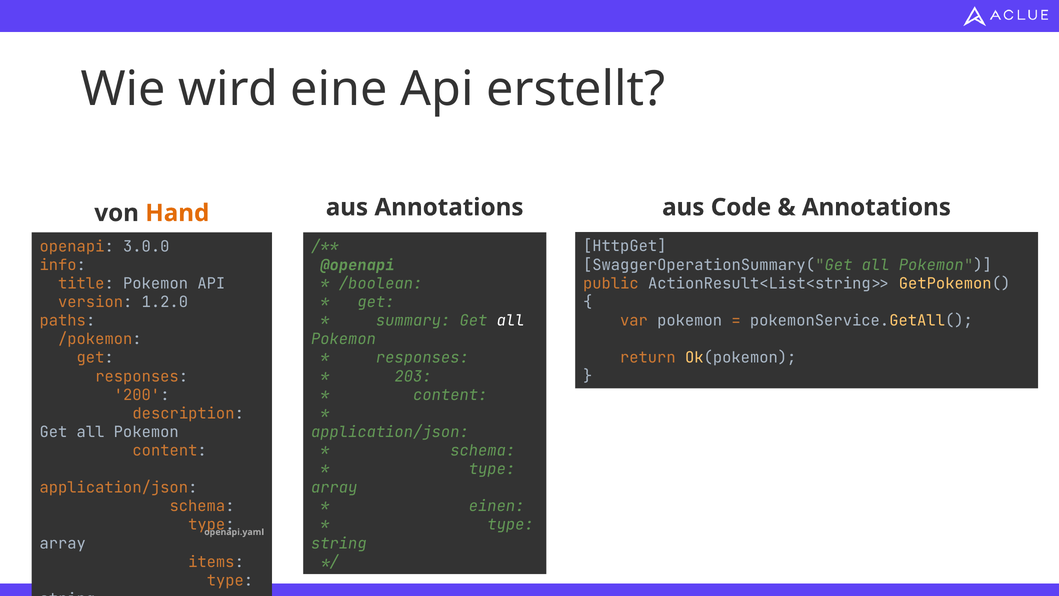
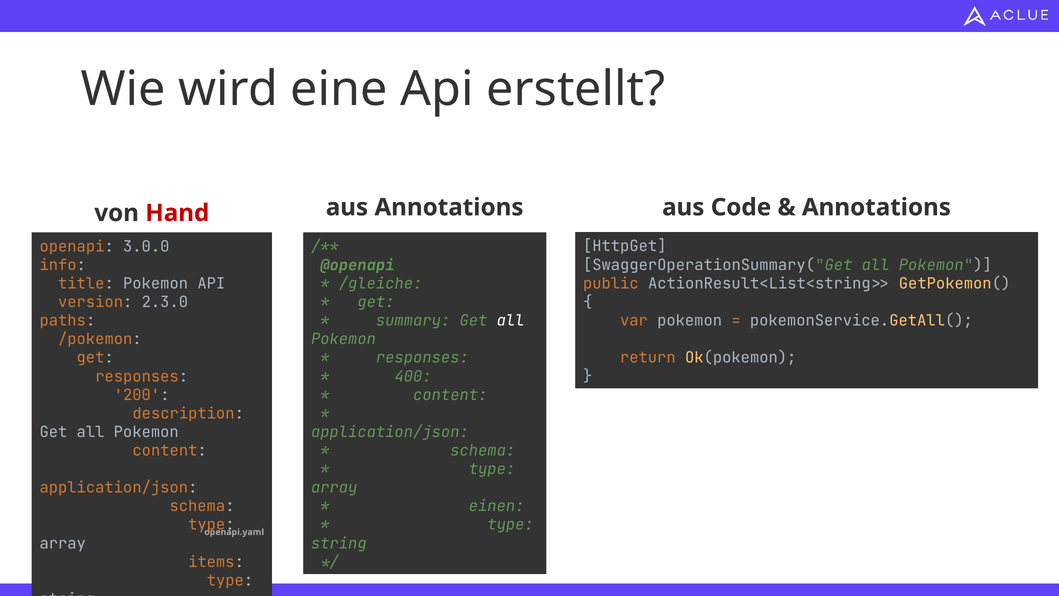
Hand colour: orange -> red
/boolean: /boolean -> /gleiche
1.2.0: 1.2.0 -> 2.3.0
203: 203 -> 400
